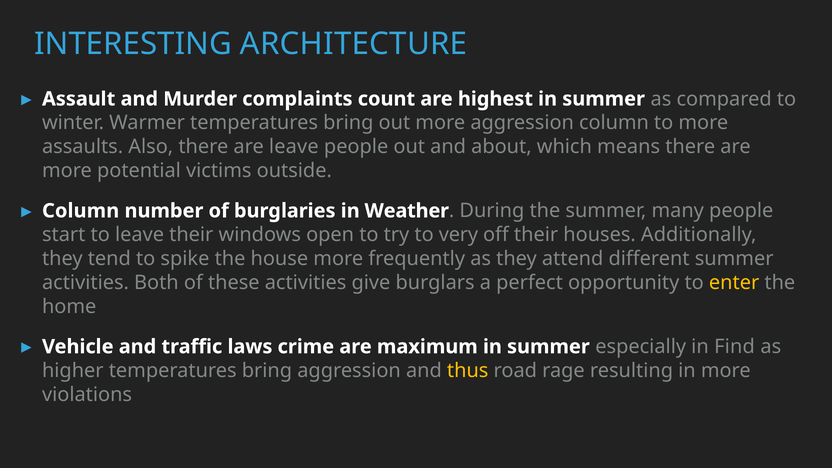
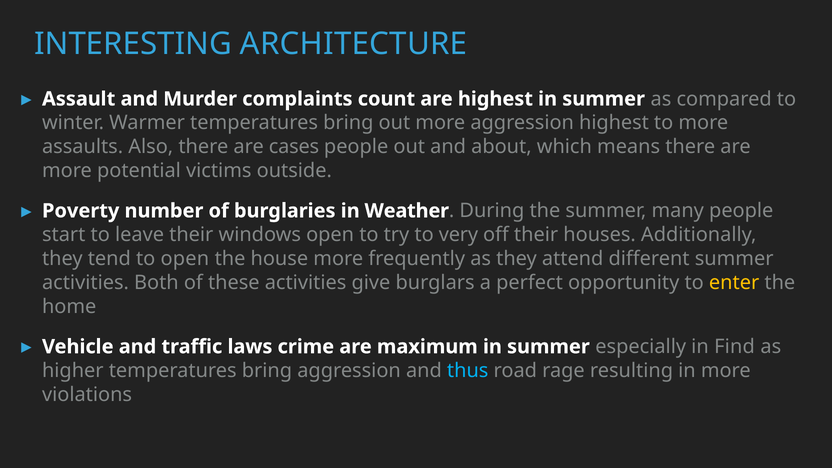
aggression column: column -> highest
are leave: leave -> cases
Column at (81, 211): Column -> Poverty
to spike: spike -> open
thus colour: yellow -> light blue
